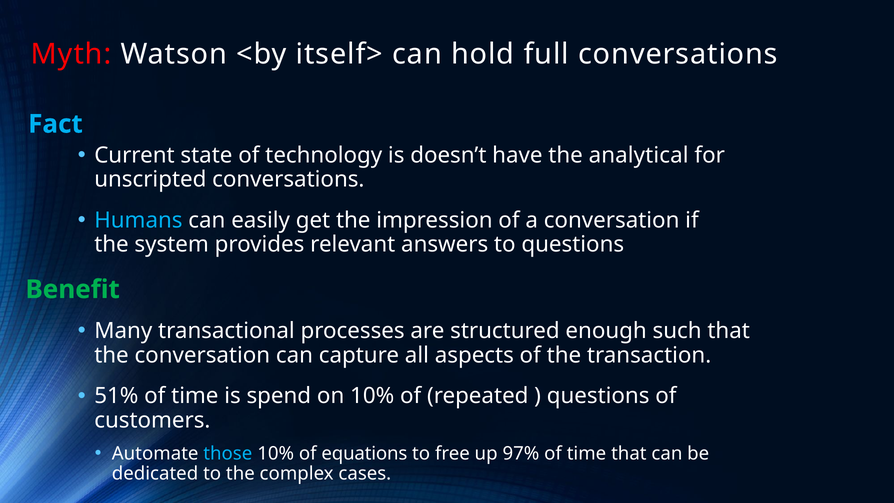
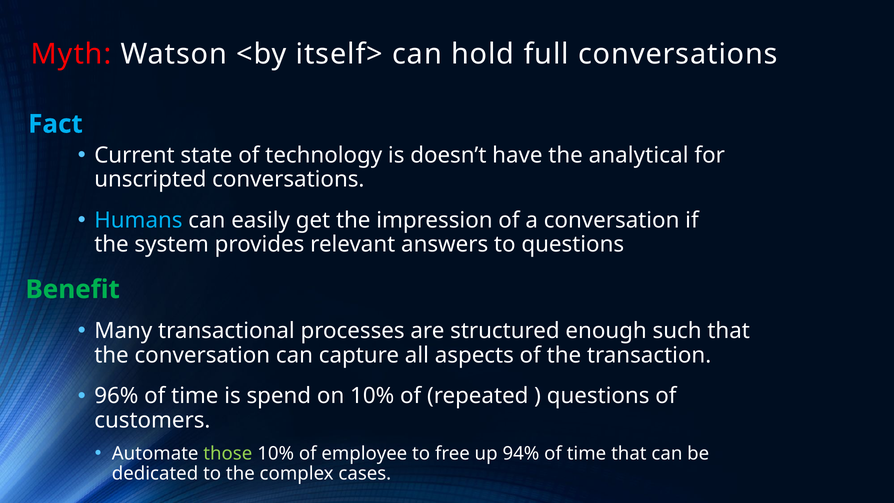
51%: 51% -> 96%
those colour: light blue -> light green
equations: equations -> employee
97%: 97% -> 94%
